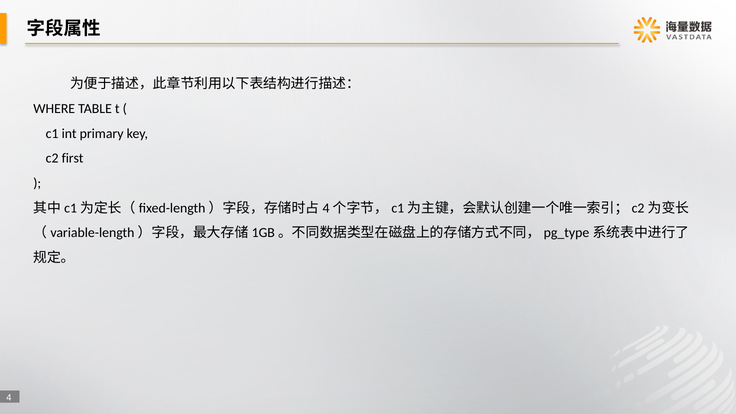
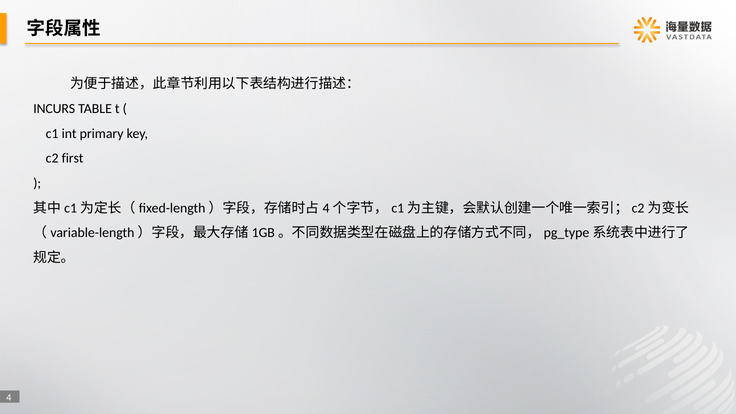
WHERE: WHERE -> INCURS
